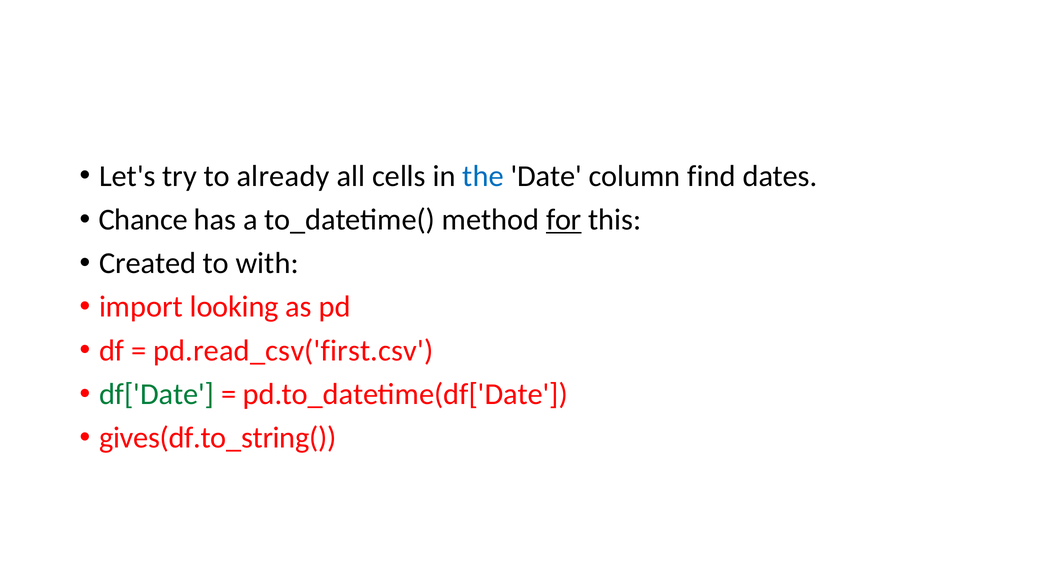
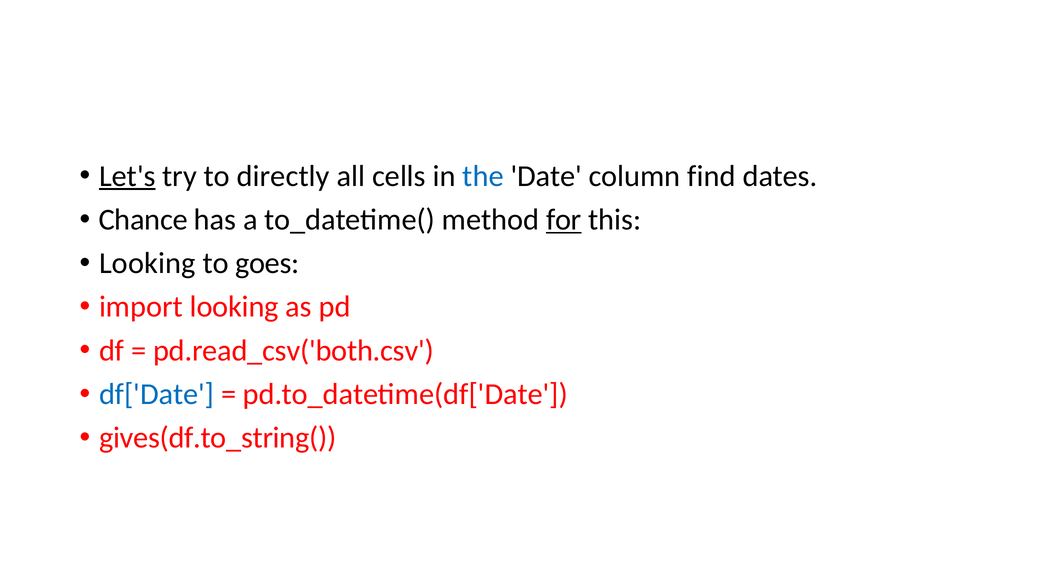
Let's underline: none -> present
already: already -> directly
Created at (148, 264): Created -> Looking
with: with -> goes
pd.read_csv('first.csv: pd.read_csv('first.csv -> pd.read_csv('both.csv
df['Date colour: green -> blue
